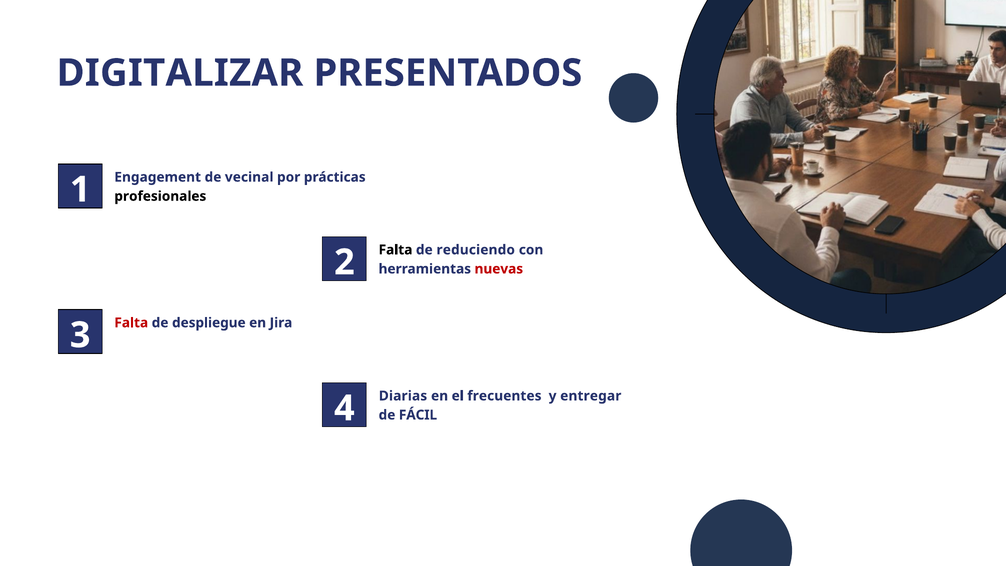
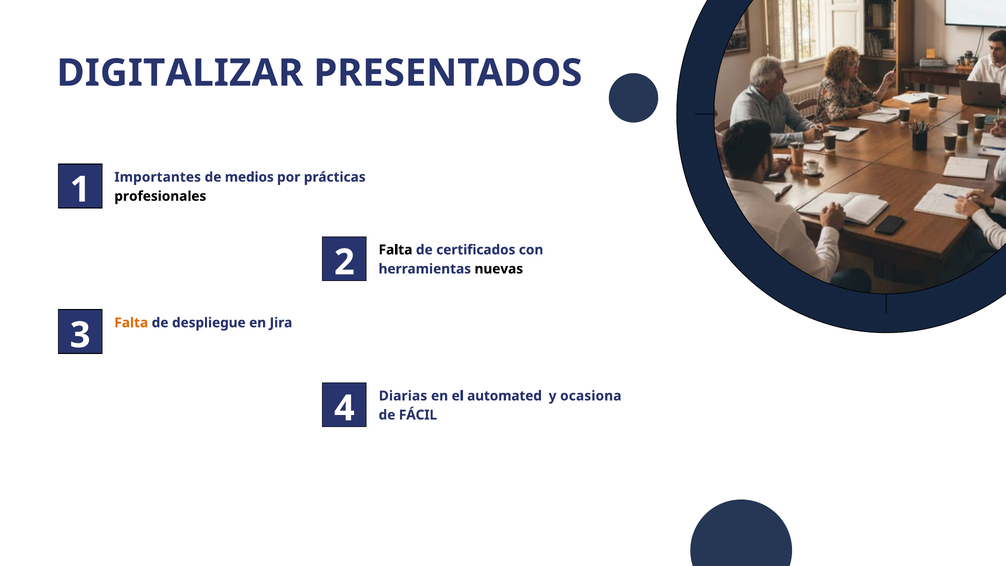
Engagement: Engagement -> Importantes
vecinal: vecinal -> medios
reduciendo: reduciendo -> certificados
nuevas colour: red -> black
Falta at (131, 323) colour: red -> orange
frecuentes: frecuentes -> automated
entregar: entregar -> ocasiona
